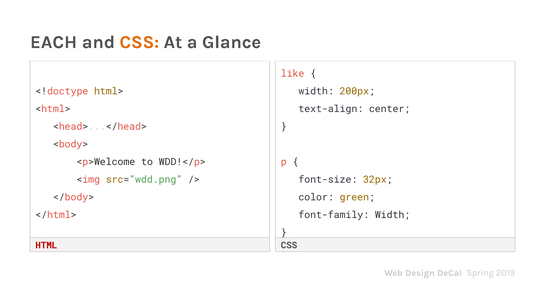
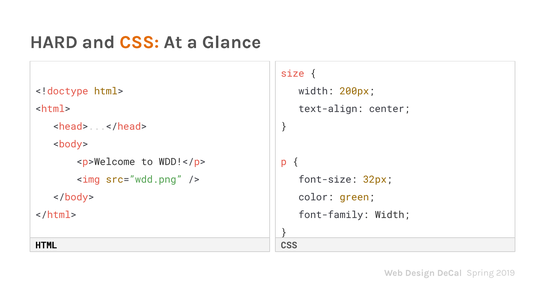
EACH: EACH -> HARD
like: like -> size
HTML colour: red -> black
